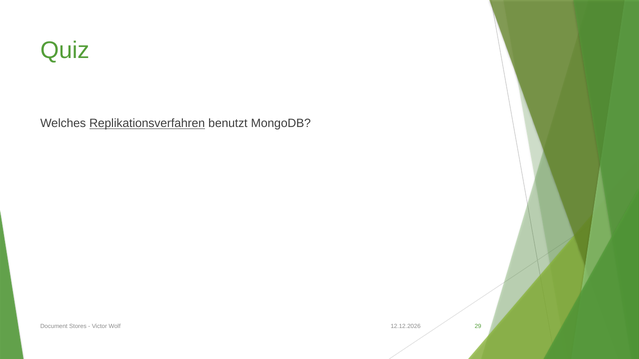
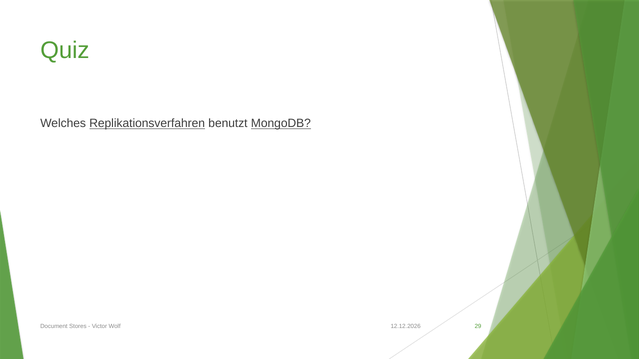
MongoDB underline: none -> present
